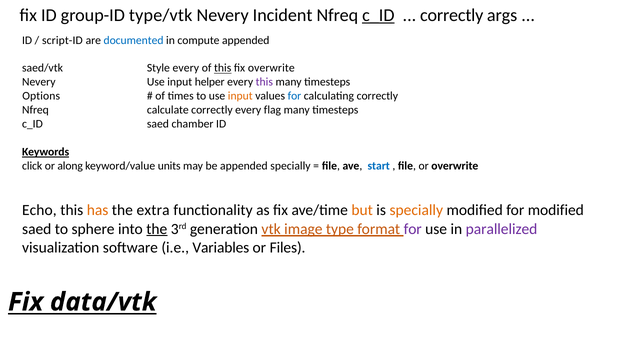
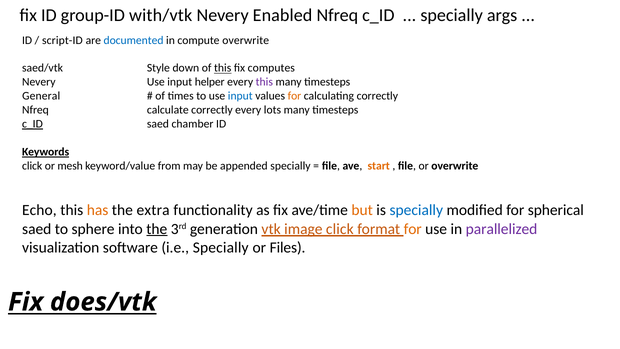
type/vtk: type/vtk -> with/vtk
Incident: Incident -> Enabled
c_ID at (378, 15) underline: present -> none
correctly at (452, 15): correctly -> specially
compute appended: appended -> overwrite
Style every: every -> down
fix overwrite: overwrite -> computes
Options: Options -> General
input at (240, 96) colour: orange -> blue
for at (294, 96) colour: blue -> orange
flag: flag -> lots
c_ID at (32, 124) underline: none -> present
along: along -> mesh
units: units -> from
start colour: blue -> orange
specially at (416, 210) colour: orange -> blue
for modified: modified -> spherical
image type: type -> click
for at (413, 229) colour: purple -> orange
i.e Variables: Variables -> Specially
data/vtk: data/vtk -> does/vtk
